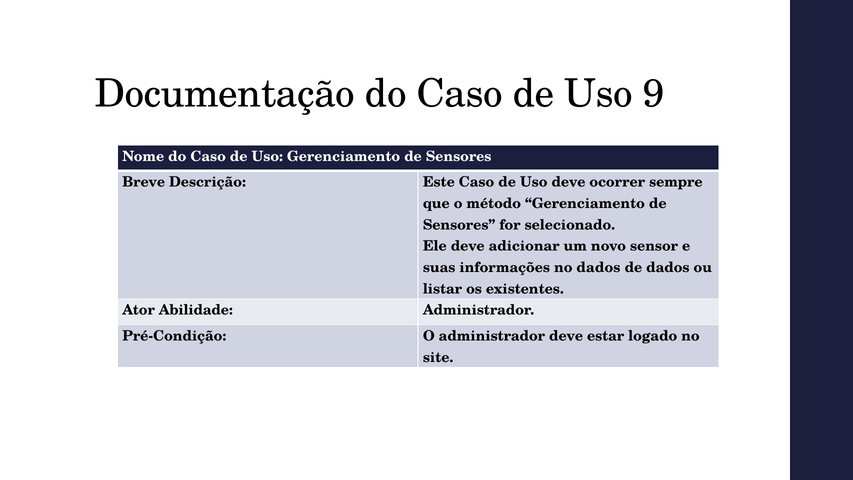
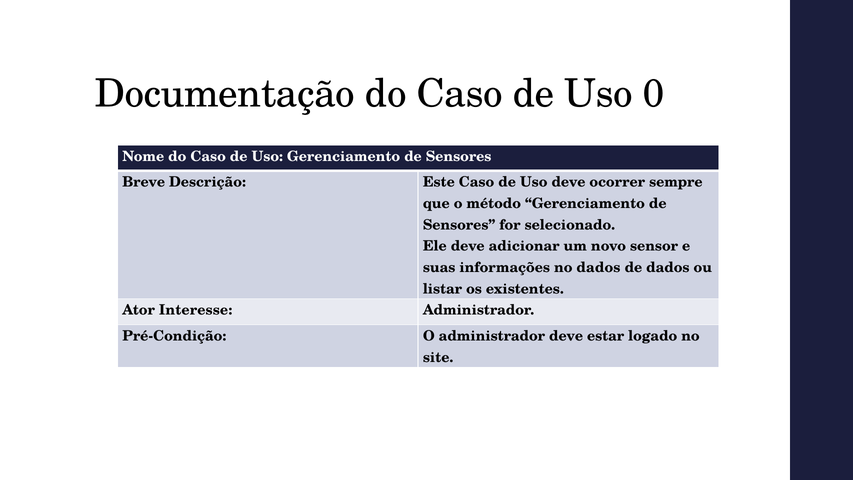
9: 9 -> 0
Abilidade: Abilidade -> Interesse
